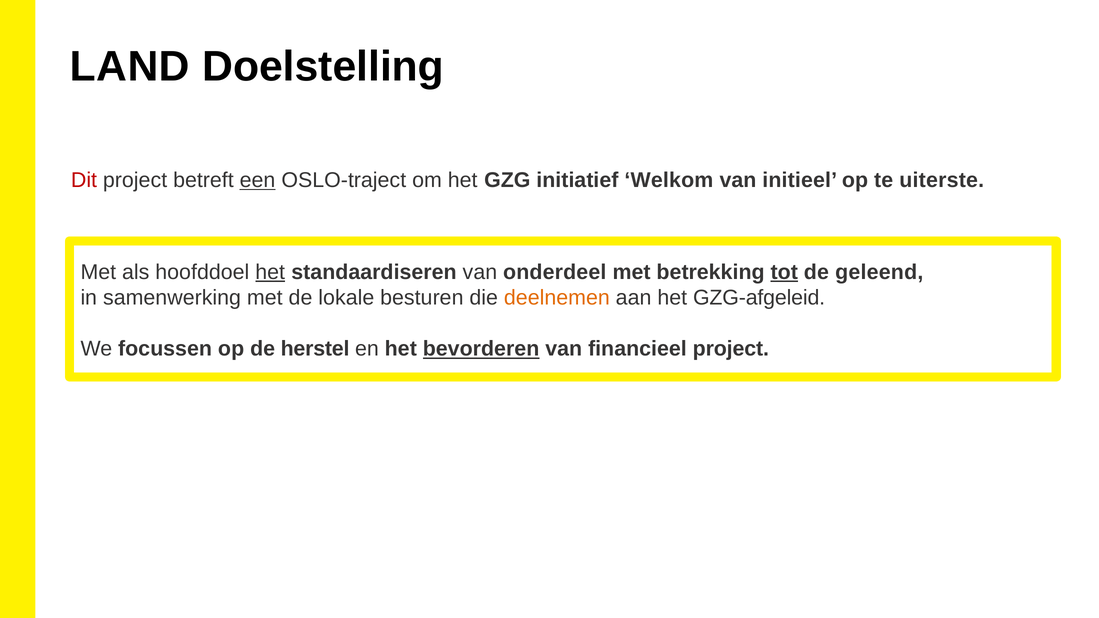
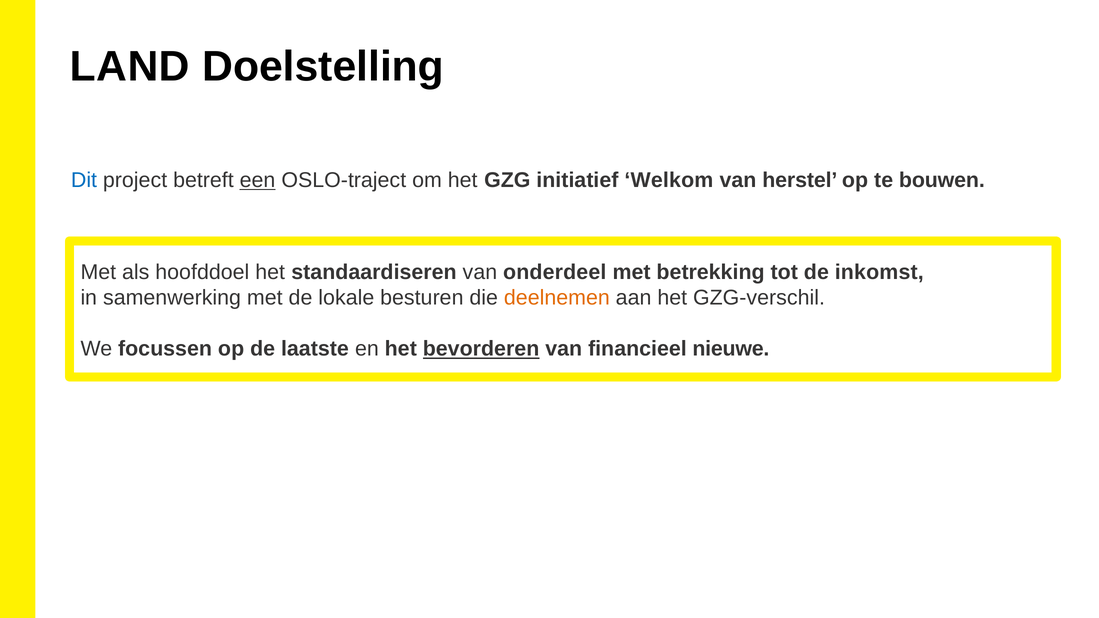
Dit colour: red -> blue
initieel: initieel -> herstel
uiterste: uiterste -> bouwen
het at (270, 272) underline: present -> none
tot underline: present -> none
geleend: geleend -> inkomst
GZG-afgeleid: GZG-afgeleid -> GZG-verschil
herstel: herstel -> laatste
financieel project: project -> nieuwe
